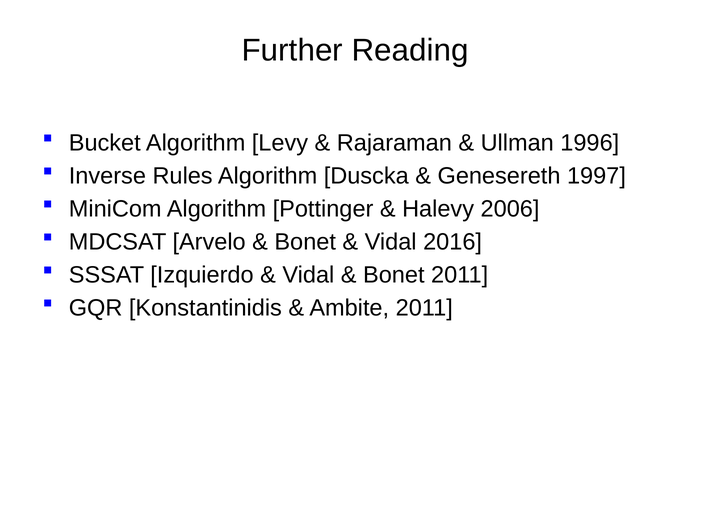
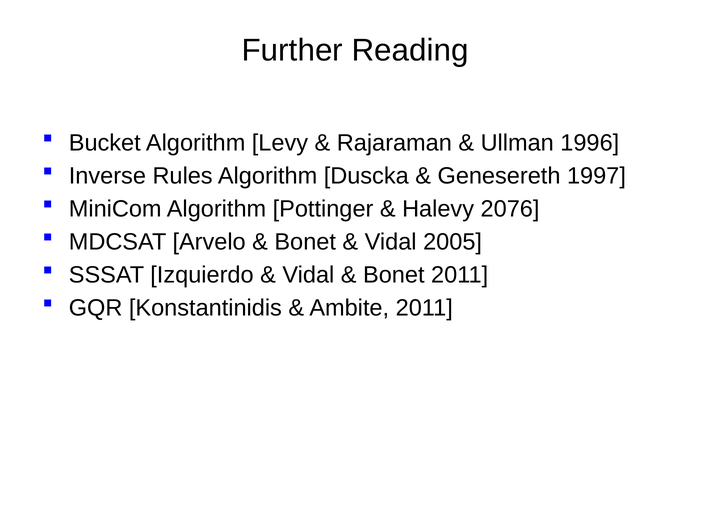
2006: 2006 -> 2076
2016: 2016 -> 2005
